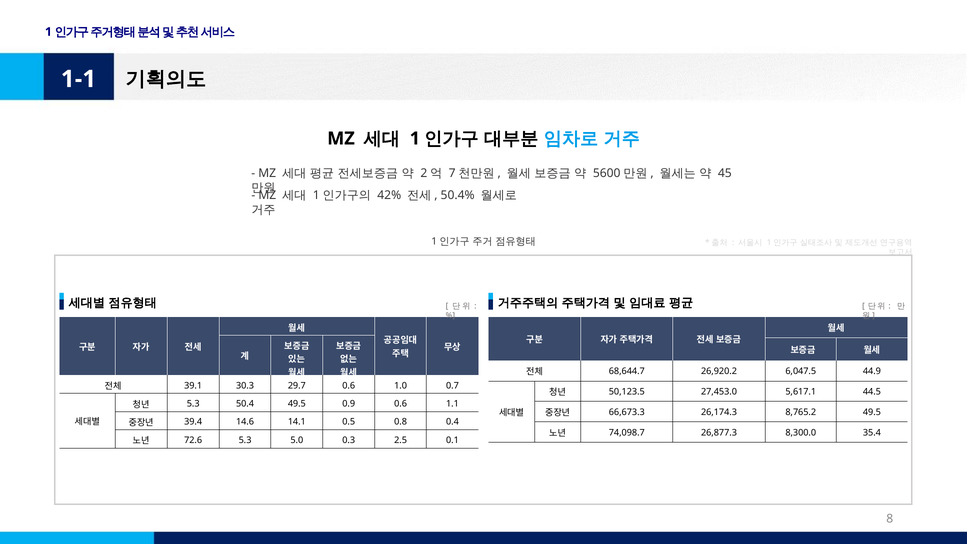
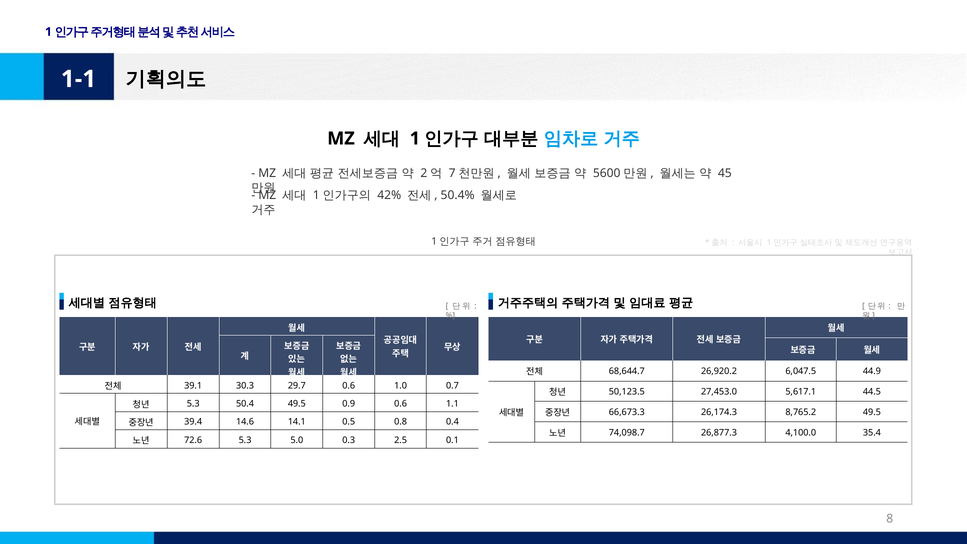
8,300.0: 8,300.0 -> 4,100.0
